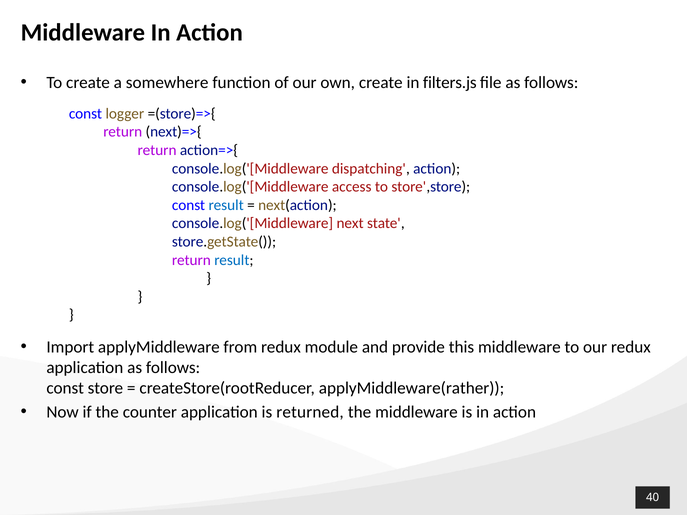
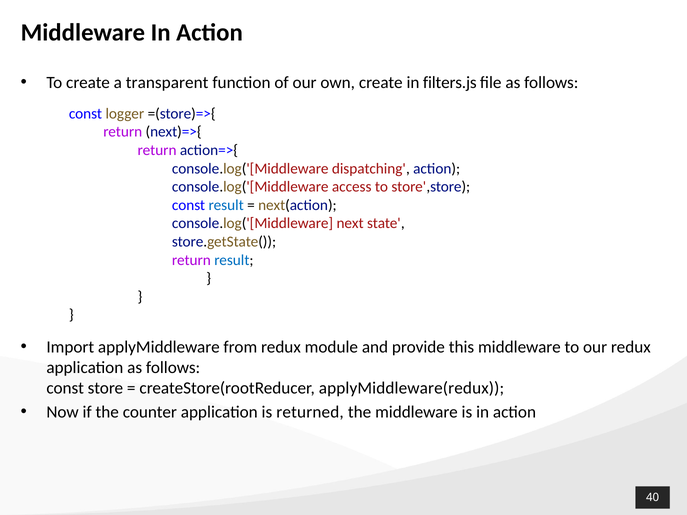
somewhere: somewhere -> transparent
applyMiddleware(rather: applyMiddleware(rather -> applyMiddleware(redux
